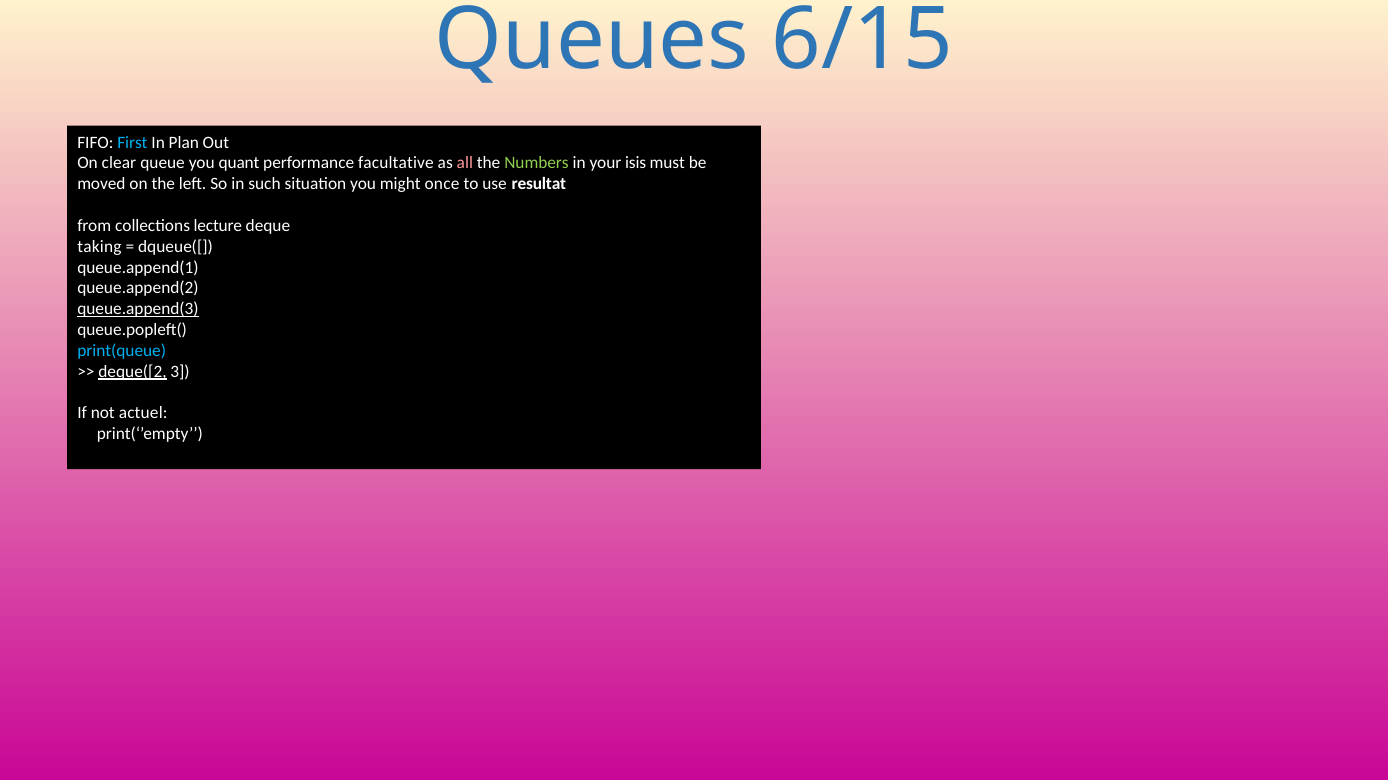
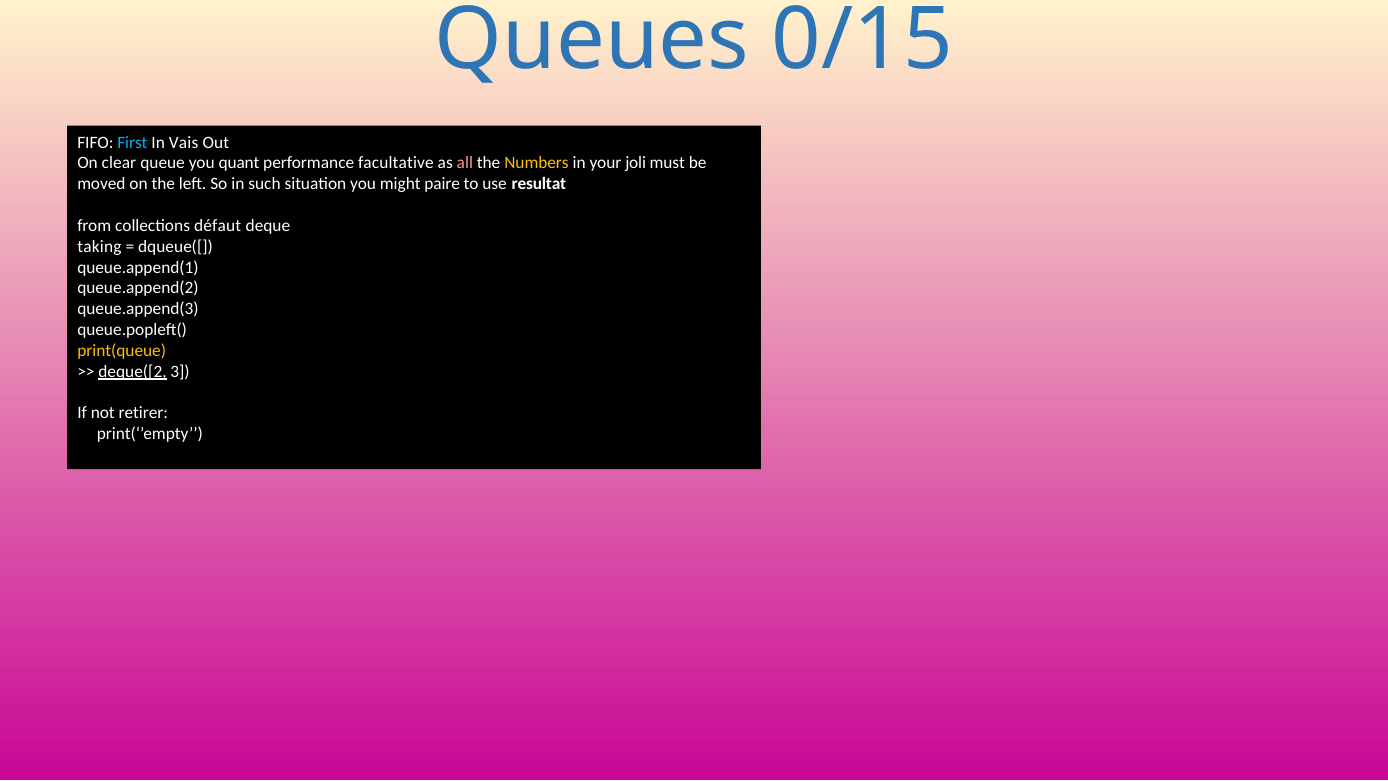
6/15: 6/15 -> 0/15
Plan: Plan -> Vais
Numbers colour: light green -> yellow
isis: isis -> joli
once: once -> paire
lecture: lecture -> défaut
queue.append(3 underline: present -> none
print(queue colour: light blue -> yellow
actuel: actuel -> retirer
